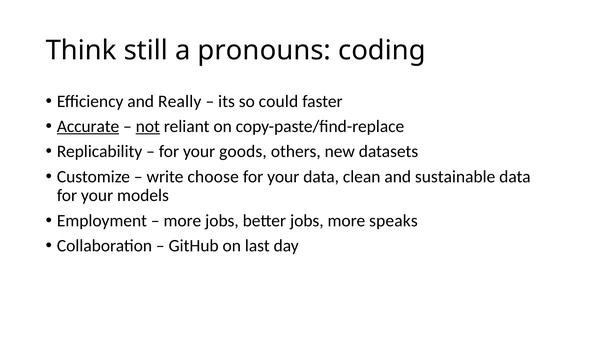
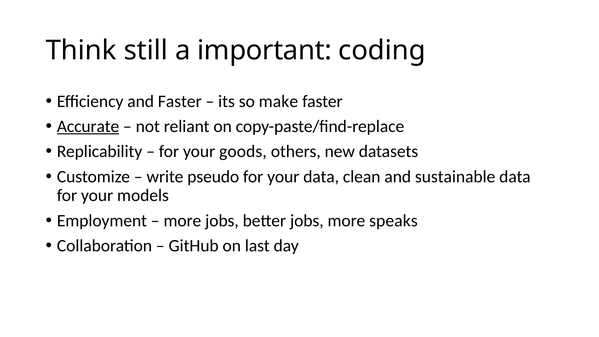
pronouns: pronouns -> important
and Really: Really -> Faster
could: could -> make
not underline: present -> none
choose: choose -> pseudo
